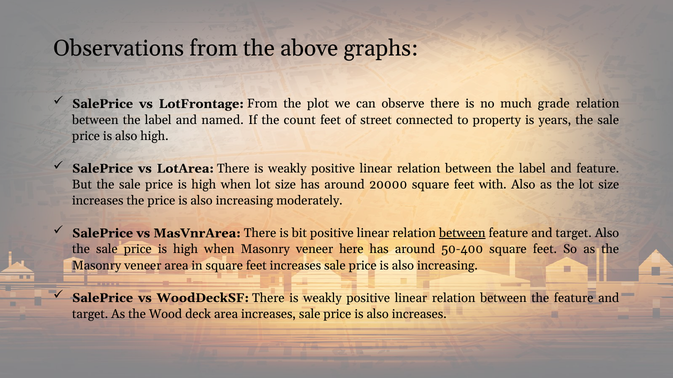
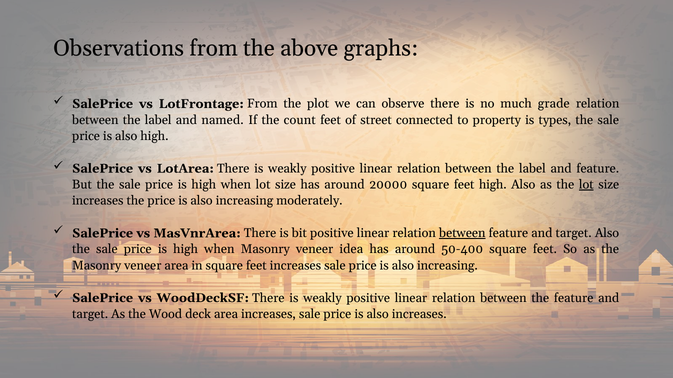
years: years -> types
feet with: with -> high
lot at (586, 185) underline: none -> present
here: here -> idea
